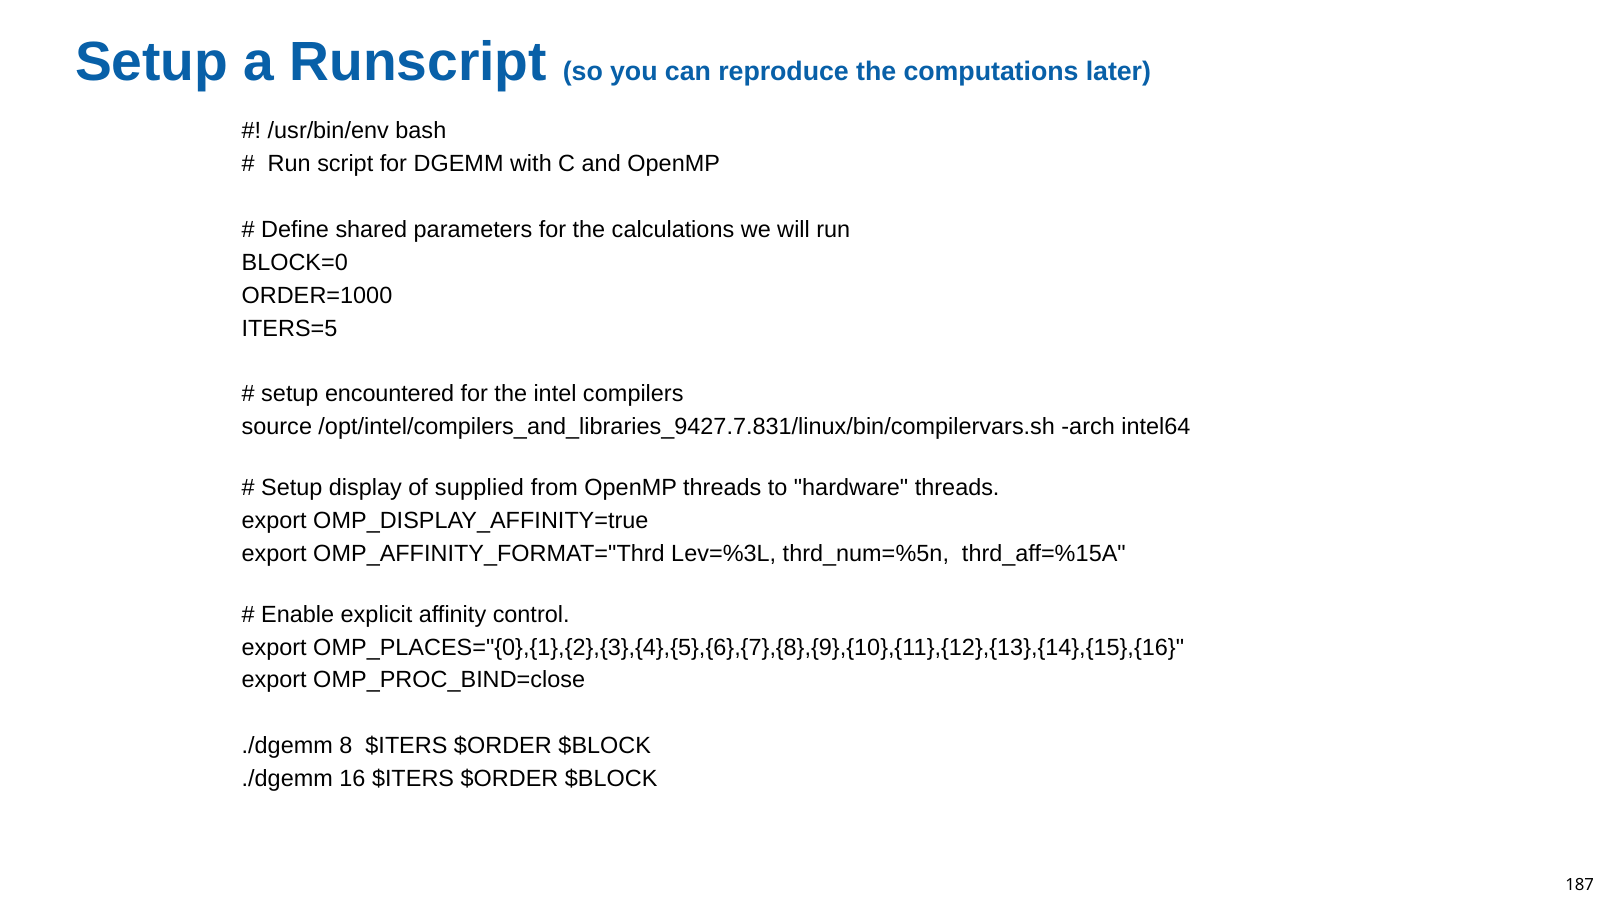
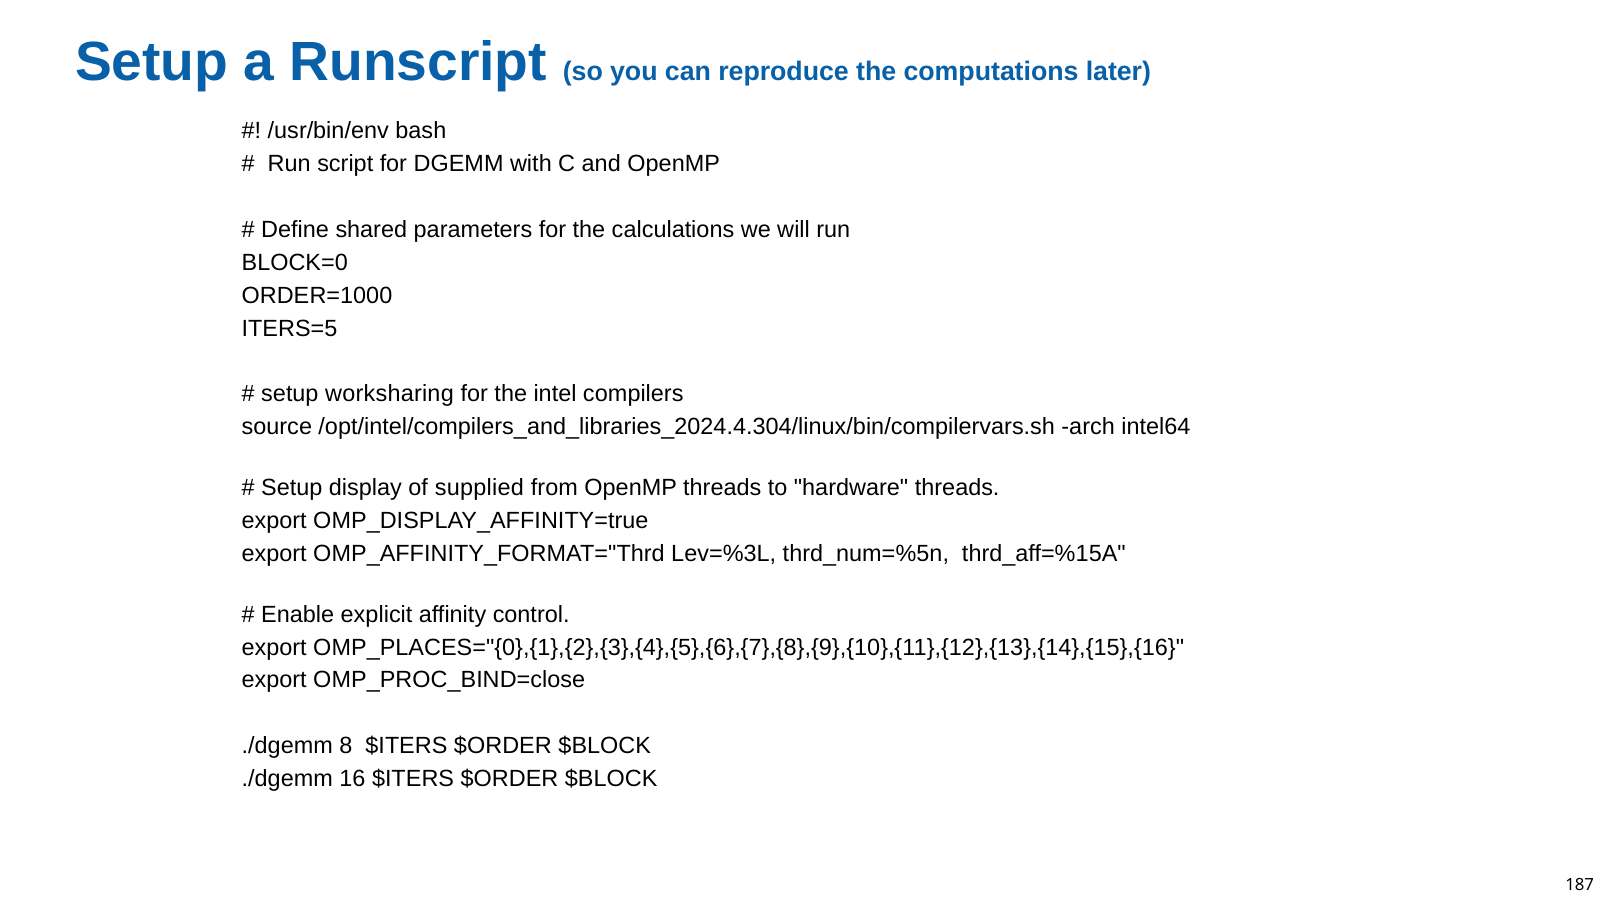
encountered: encountered -> worksharing
/opt/intel/compilers_and_libraries_9427.7.831/linux/bin/compilervars.sh: /opt/intel/compilers_and_libraries_9427.7.831/linux/bin/compilervars.sh -> /opt/intel/compilers_and_libraries_2024.4.304/linux/bin/compilervars.sh
